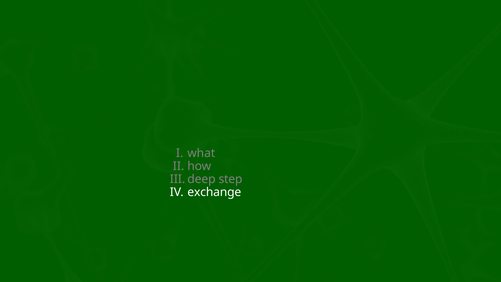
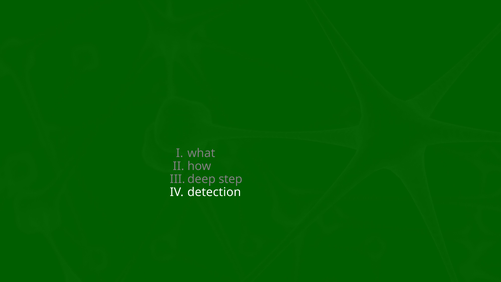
exchange: exchange -> detection
